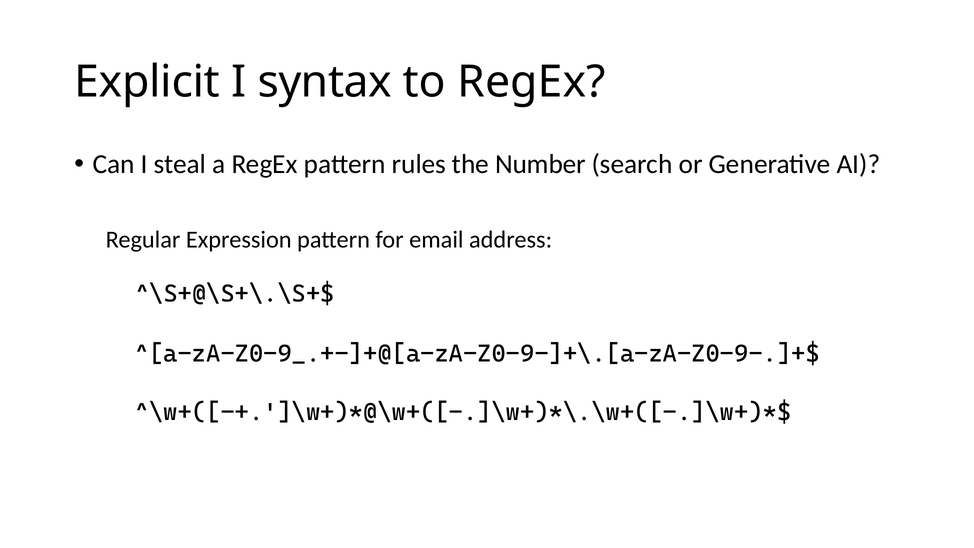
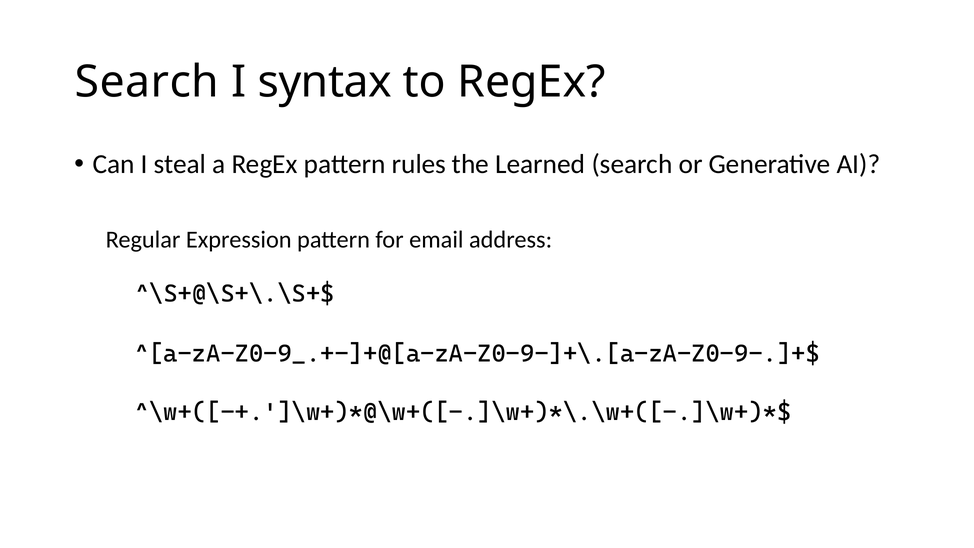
Explicit at (147, 82): Explicit -> Search
Number: Number -> Learned
